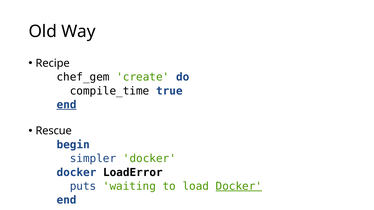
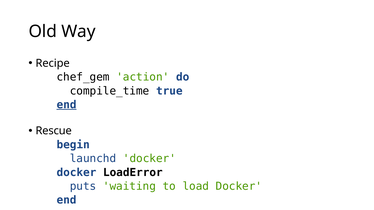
create: create -> action
simpler: simpler -> launchd
Docker at (239, 187) underline: present -> none
